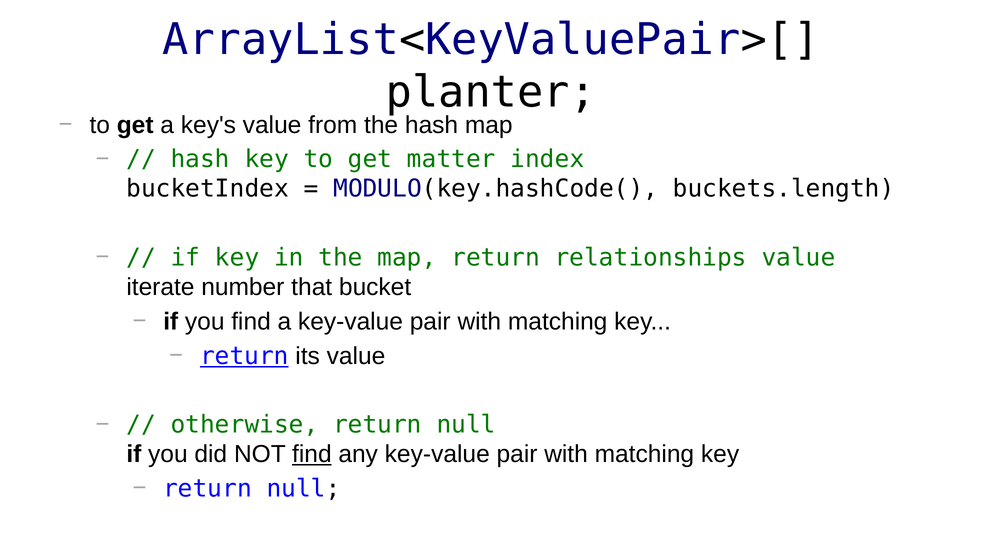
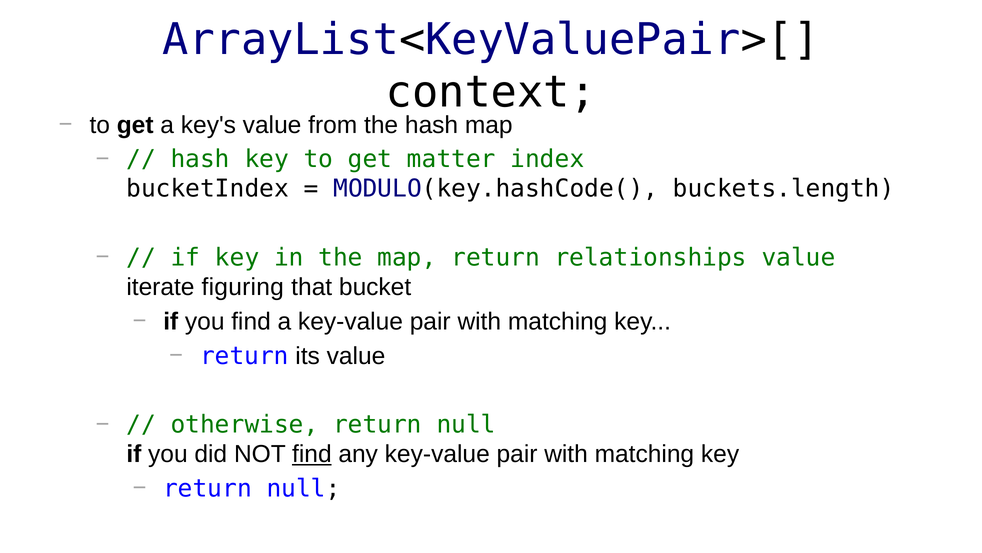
planter: planter -> context
number: number -> figuring
return at (244, 356) underline: present -> none
